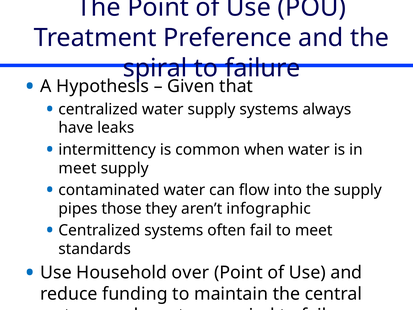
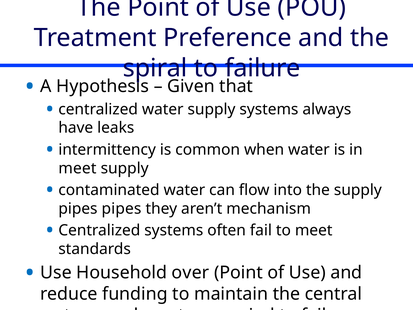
pipes those: those -> pipes
infographic: infographic -> mechanism
